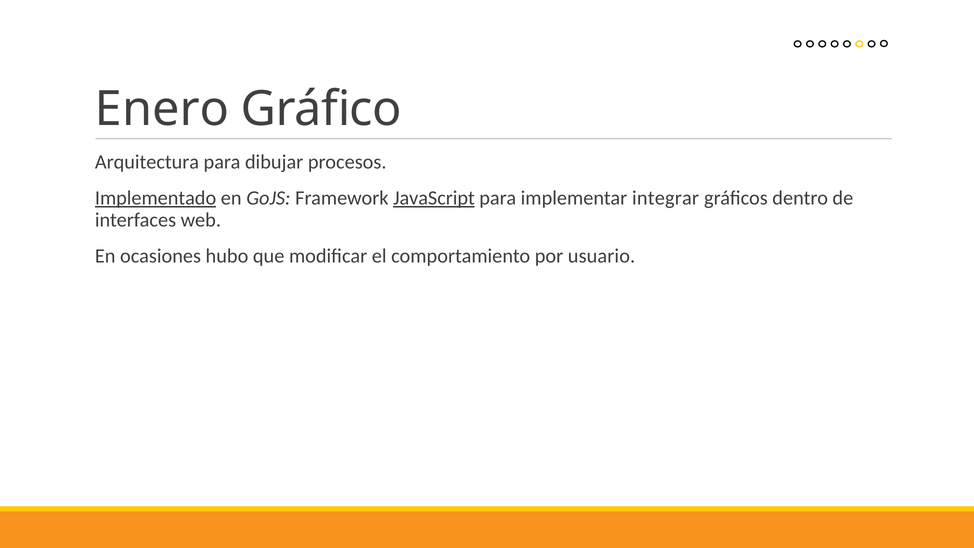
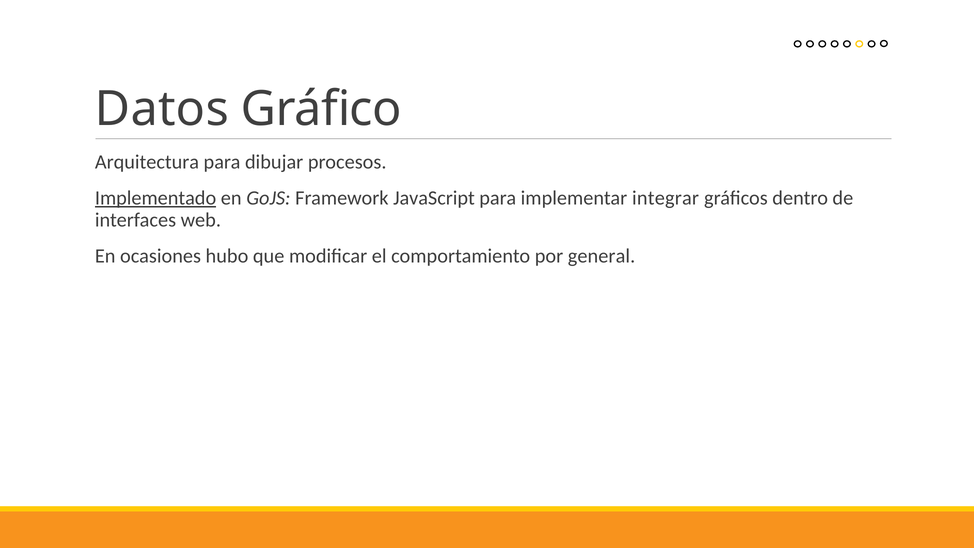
Enero: Enero -> Datos
JavaScript underline: present -> none
usuario: usuario -> general
